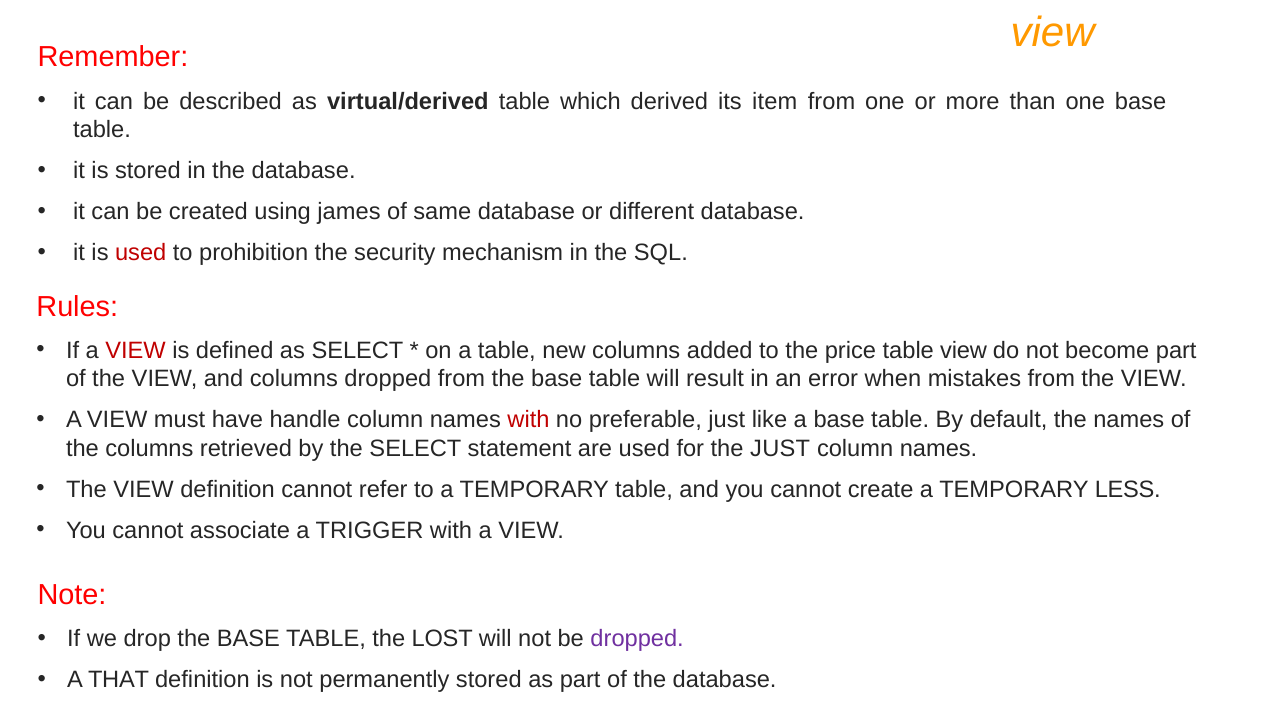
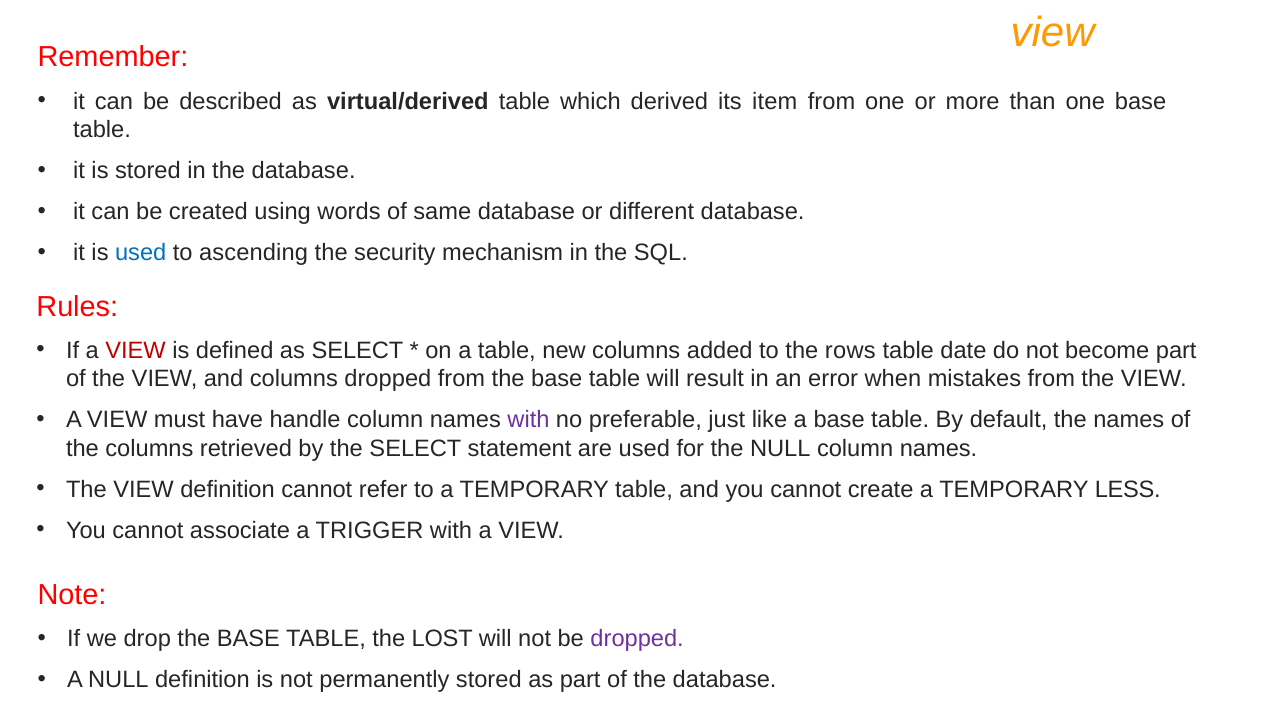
james: james -> words
used at (141, 253) colour: red -> blue
prohibition: prohibition -> ascending
price: price -> rows
table view: view -> date
with at (528, 420) colour: red -> purple
the JUST: JUST -> NULL
A THAT: THAT -> NULL
